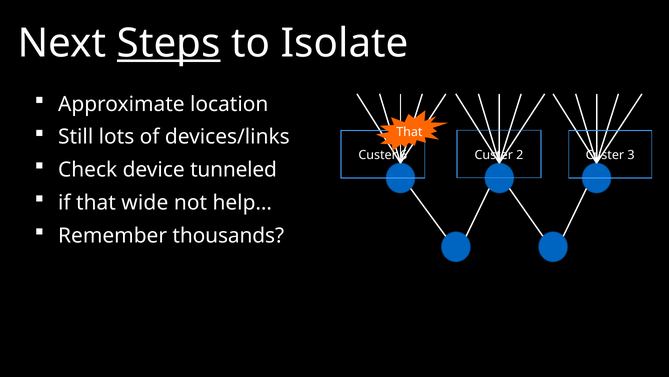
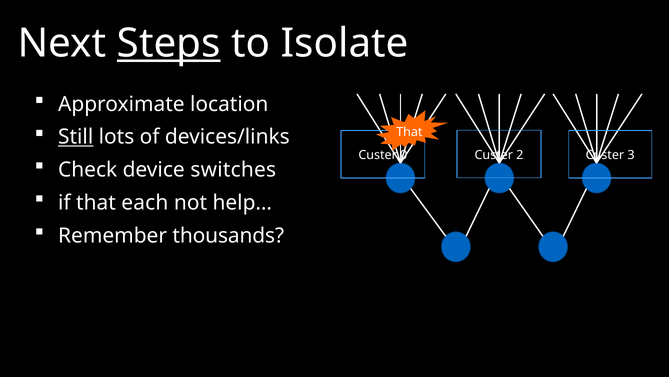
Still underline: none -> present
6: 6 -> 0
tunneled: tunneled -> switches
wide: wide -> each
